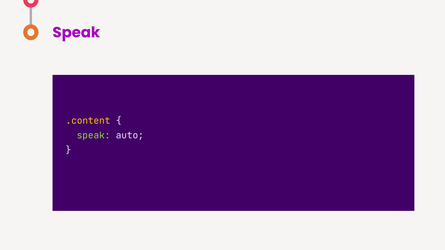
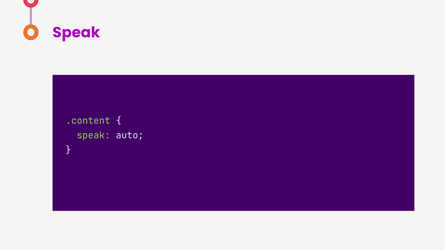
.content colour: yellow -> light green
